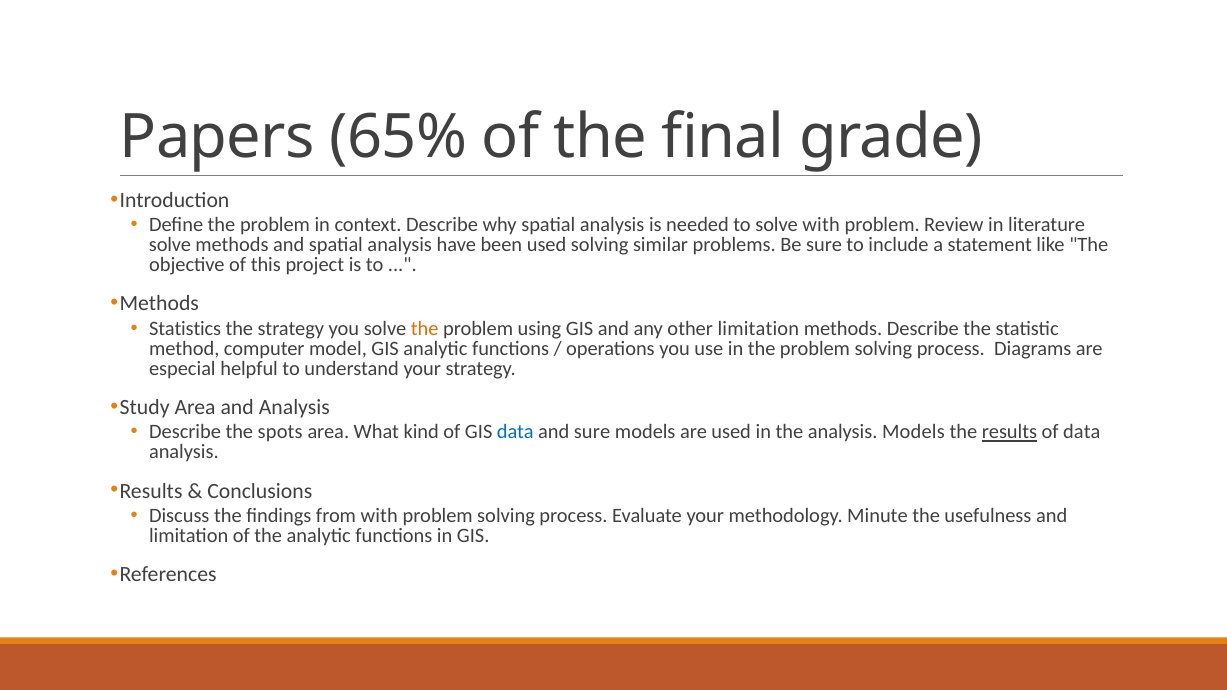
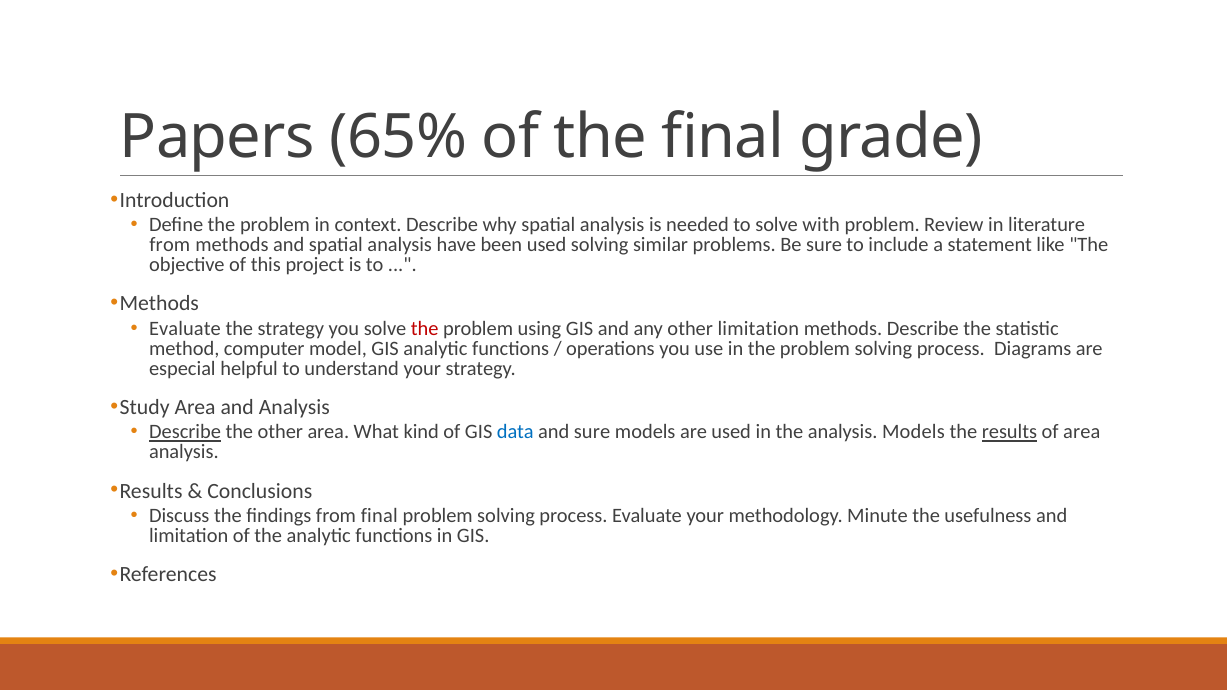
solve at (170, 245): solve -> from
Statistics at (185, 329): Statistics -> Evaluate
the at (425, 329) colour: orange -> red
Describe at (185, 432) underline: none -> present
the spots: spots -> other
of data: data -> area
from with: with -> final
